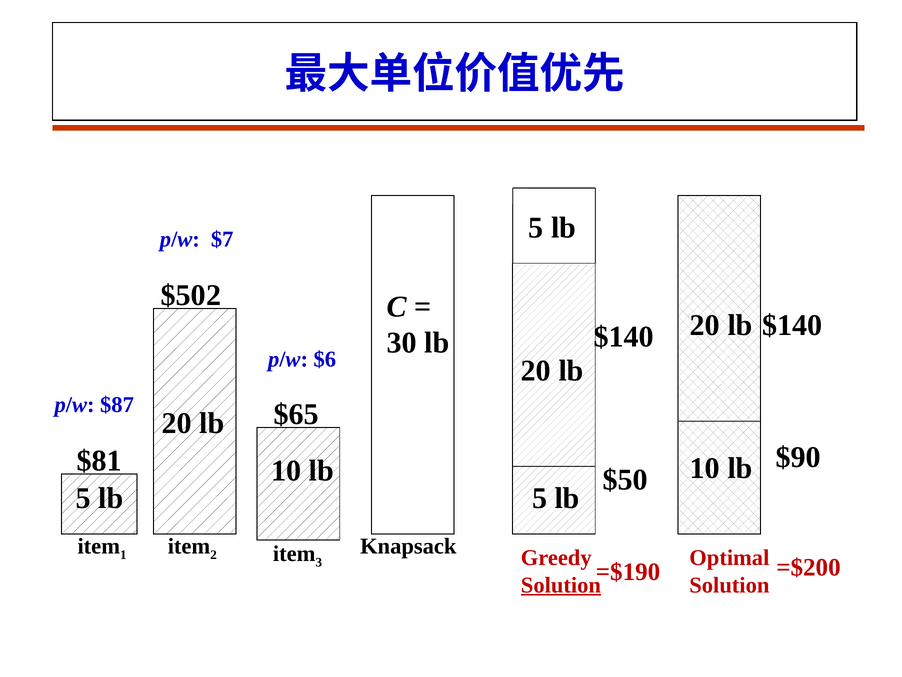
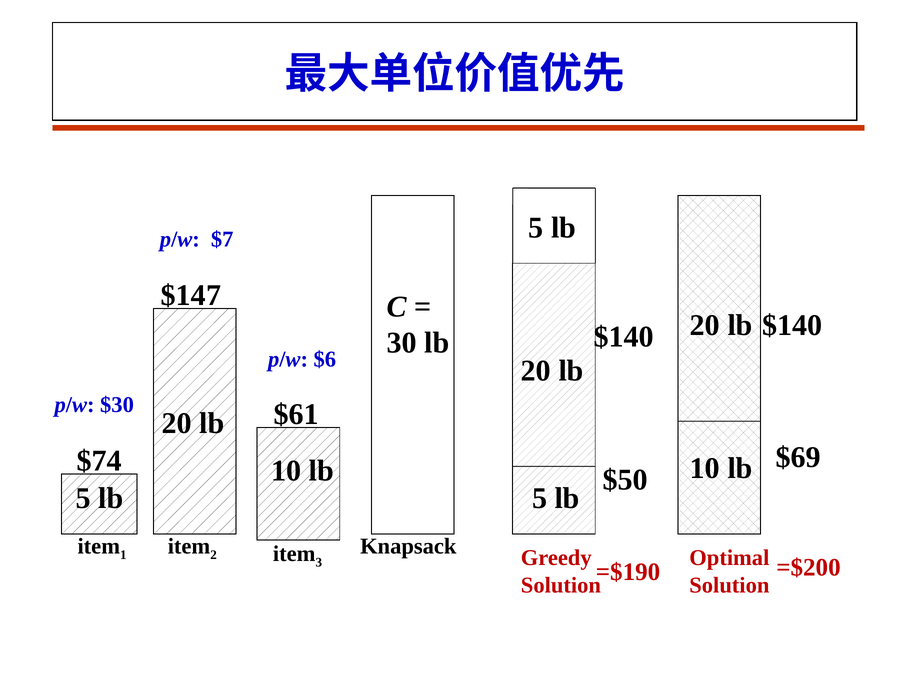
$502: $502 -> $147
$87: $87 -> $30
$65: $65 -> $61
$90: $90 -> $69
$81: $81 -> $74
Solution at (561, 585) underline: present -> none
